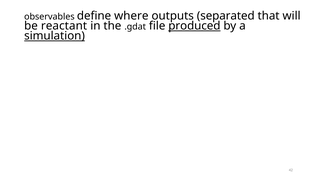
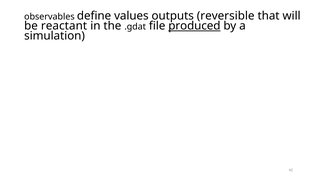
where: where -> values
separated: separated -> reversible
simulation underline: present -> none
